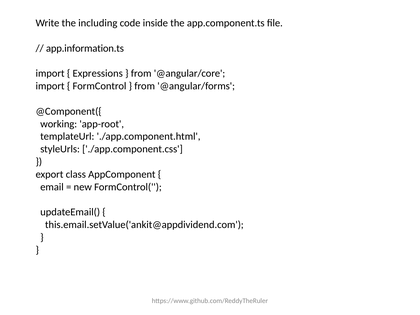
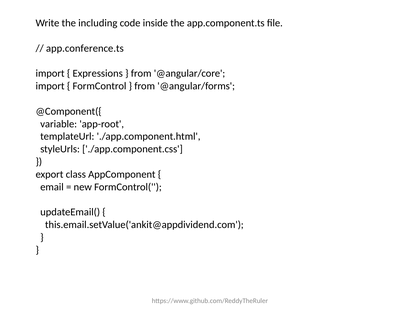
app.information.ts: app.information.ts -> app.conference.ts
working: working -> variable
